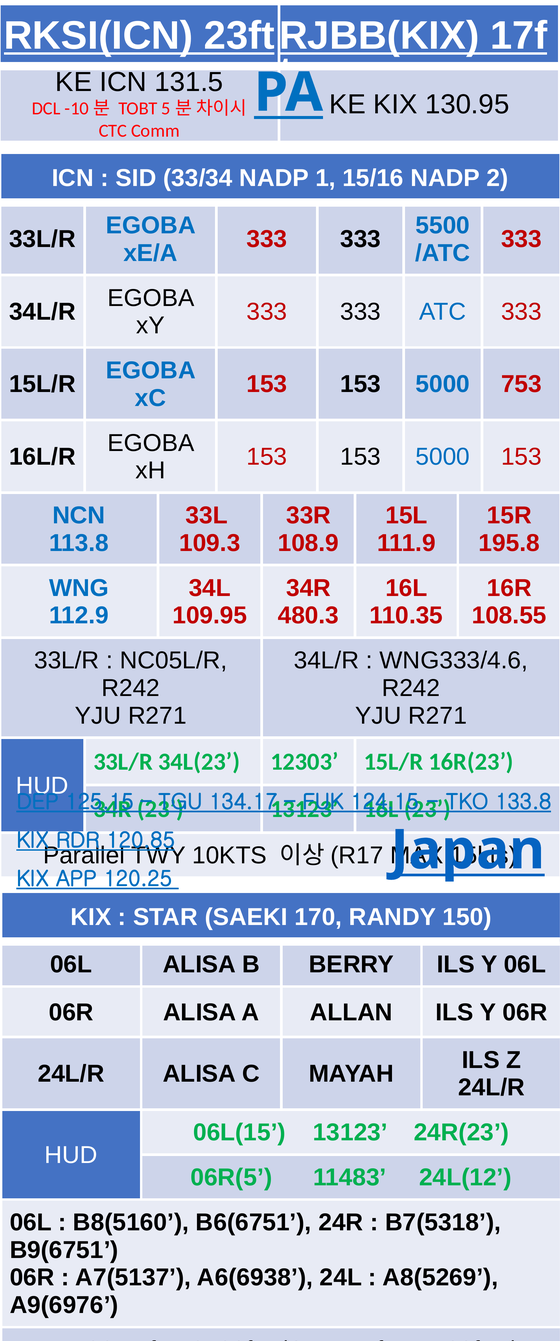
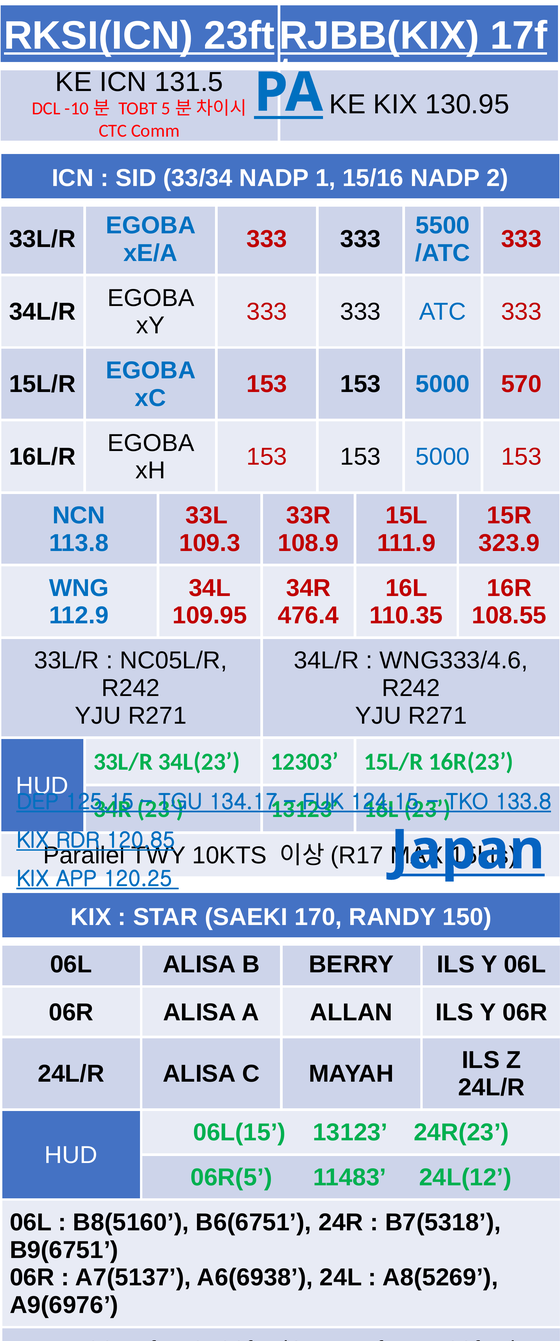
753: 753 -> 570
195.8: 195.8 -> 323.9
480.3: 480.3 -> 476.4
